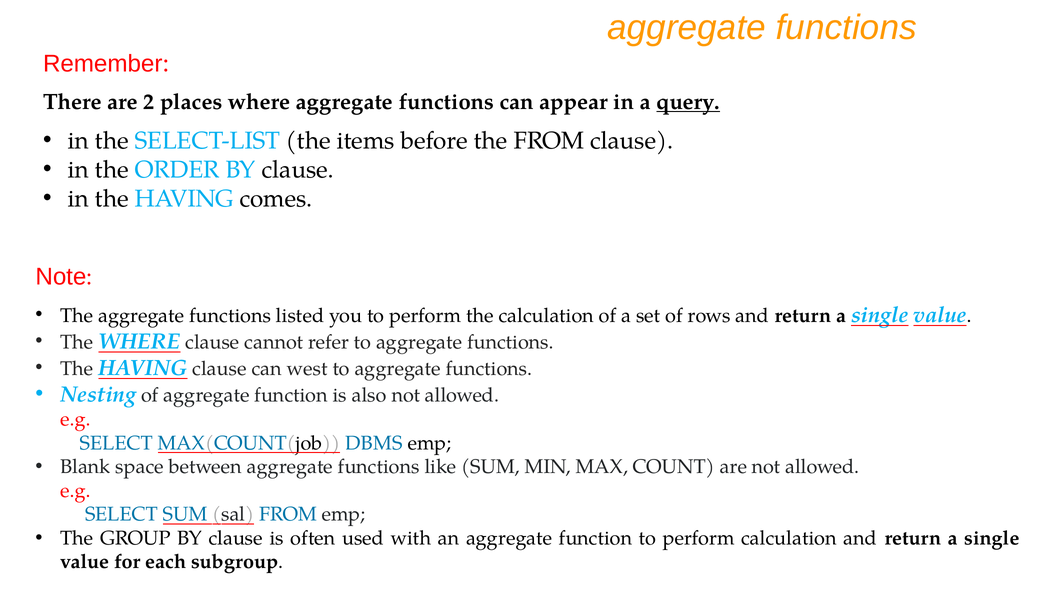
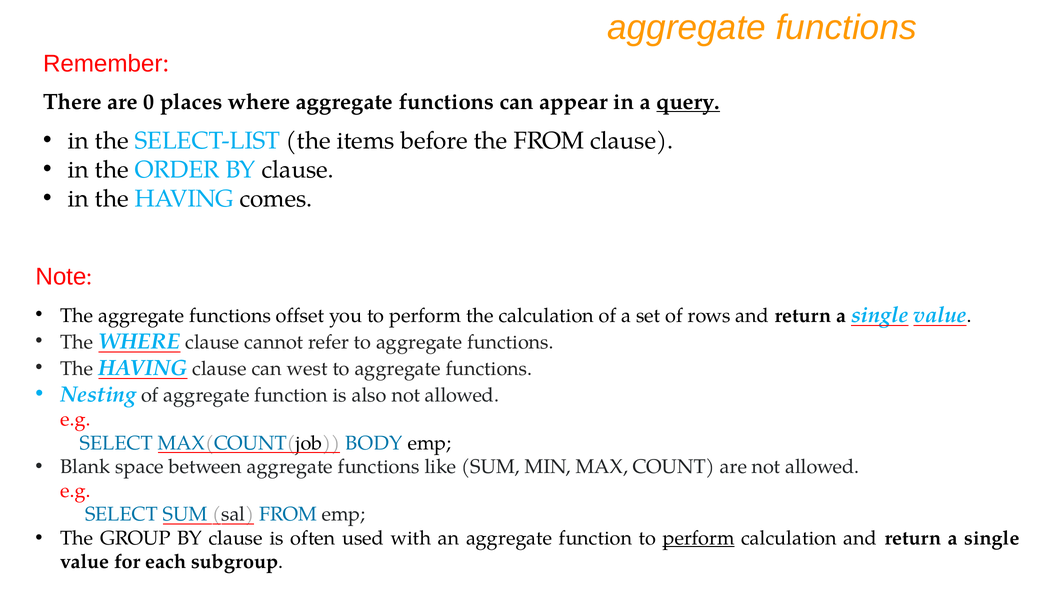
2: 2 -> 0
listed: listed -> offset
DBMS: DBMS -> BODY
perform at (699, 539) underline: none -> present
